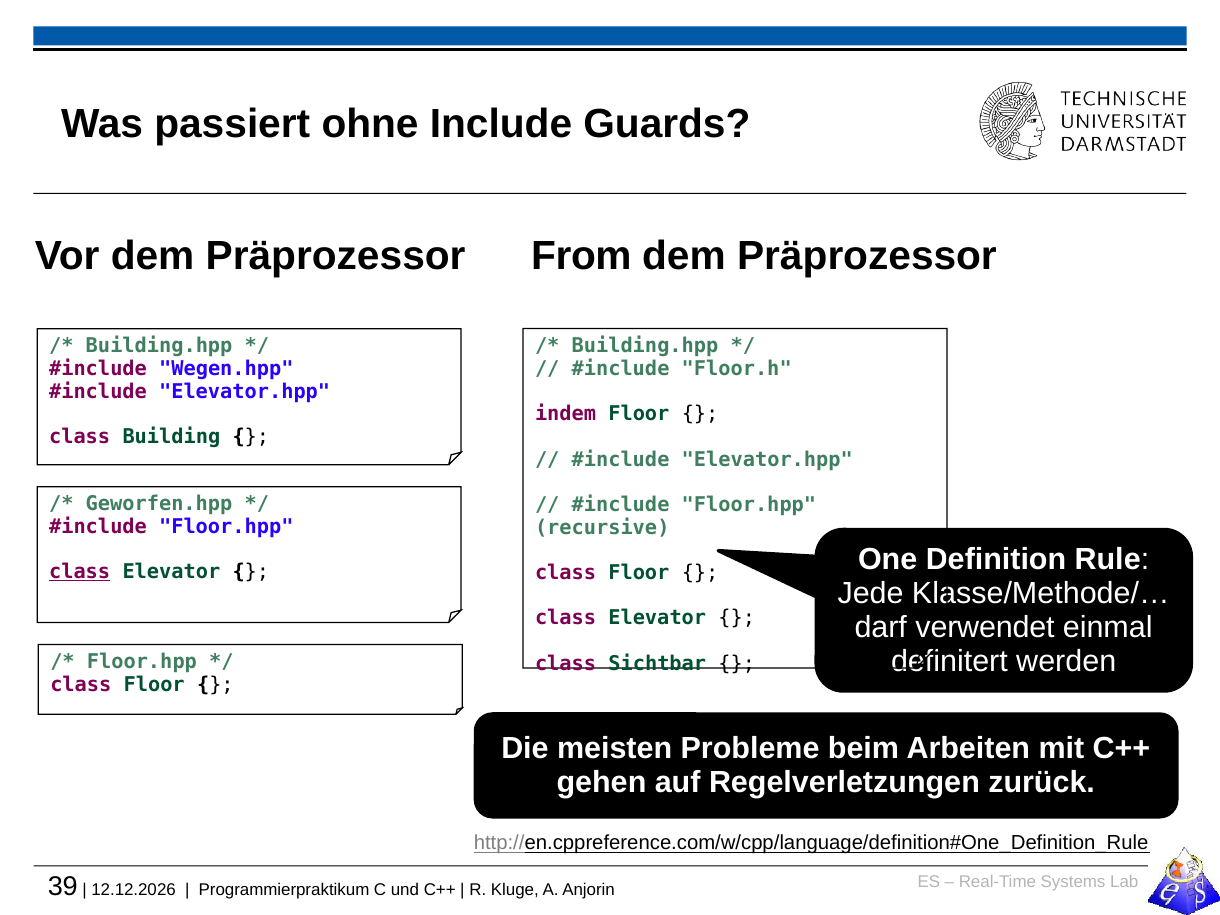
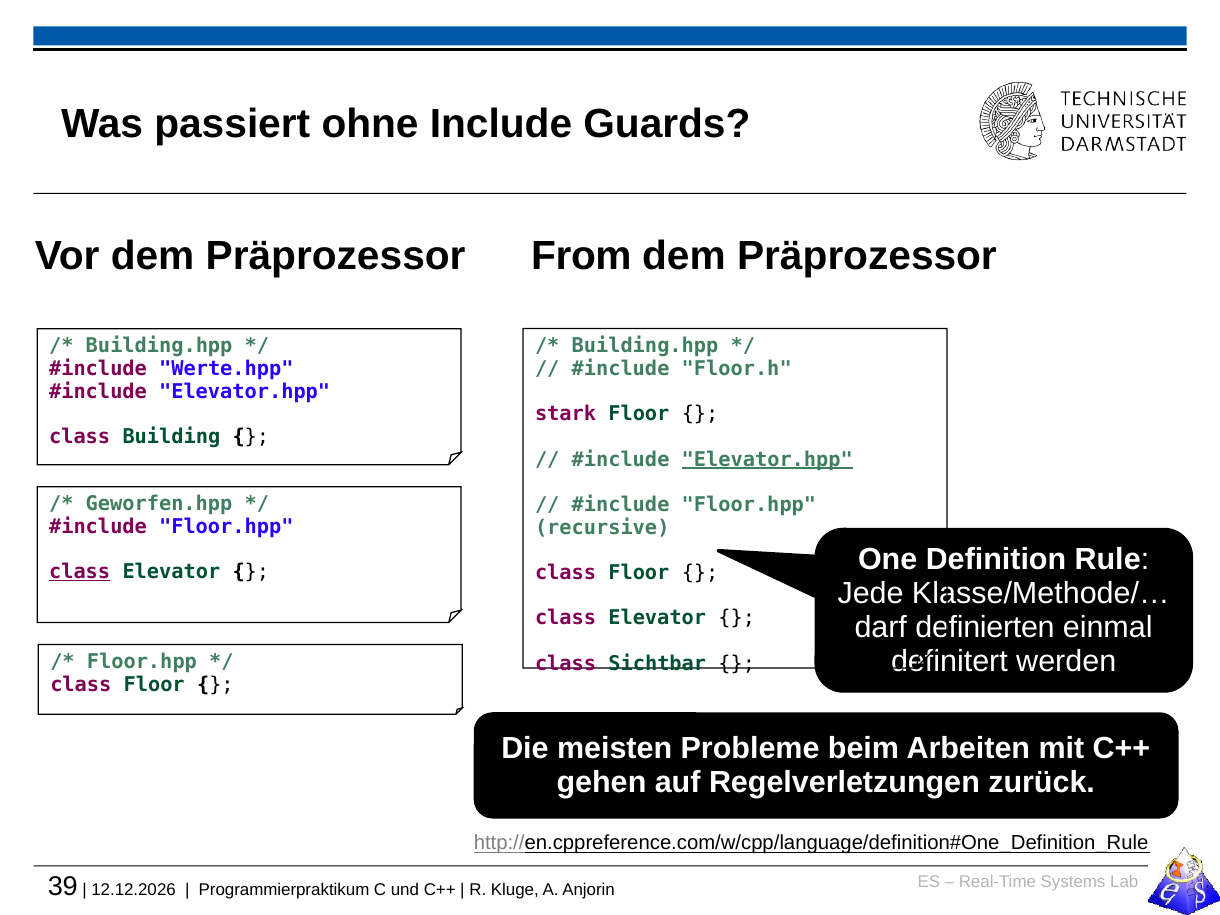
Wegen.hpp: Wegen.hpp -> Werte.hpp
indem: indem -> stark
Elevator.hpp at (767, 459) underline: none -> present
verwendet: verwendet -> definierten
